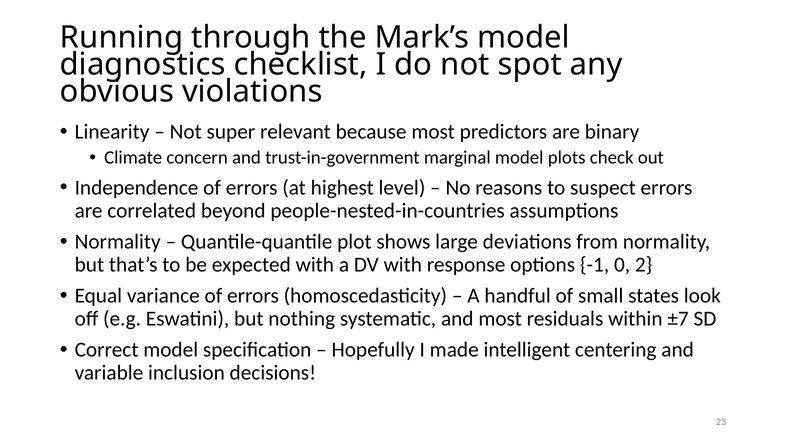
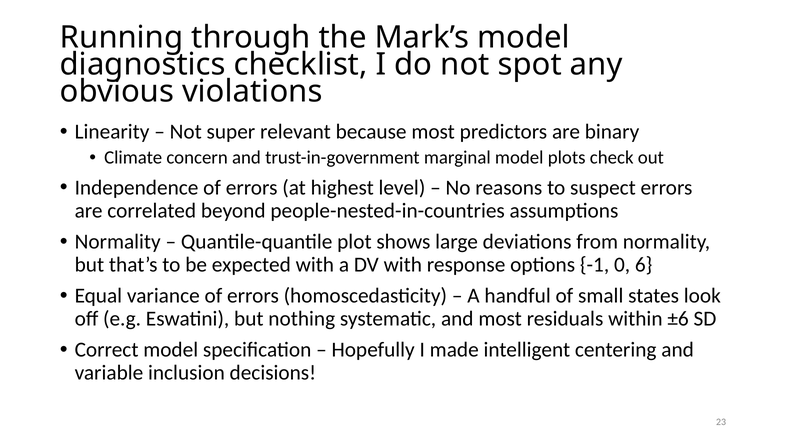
2: 2 -> 6
±7: ±7 -> ±6
